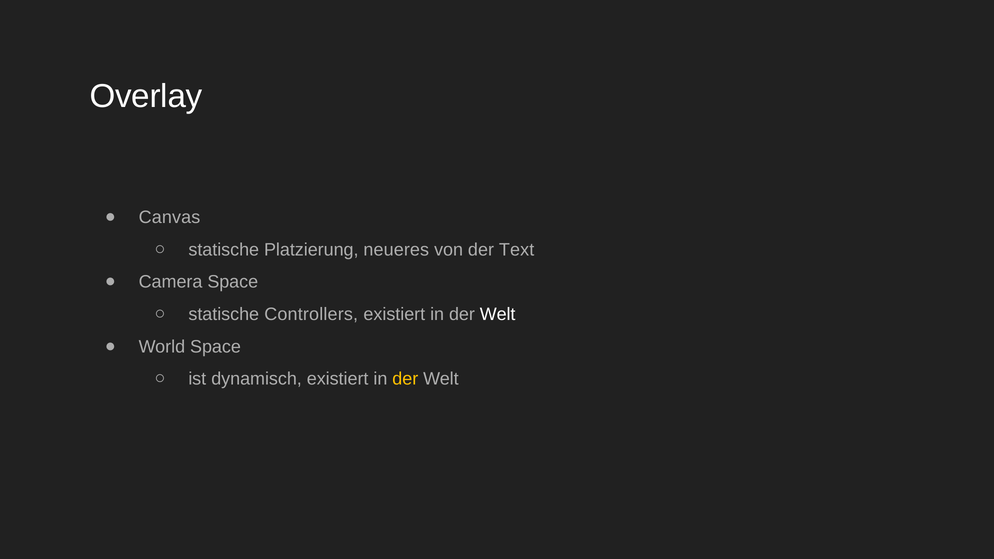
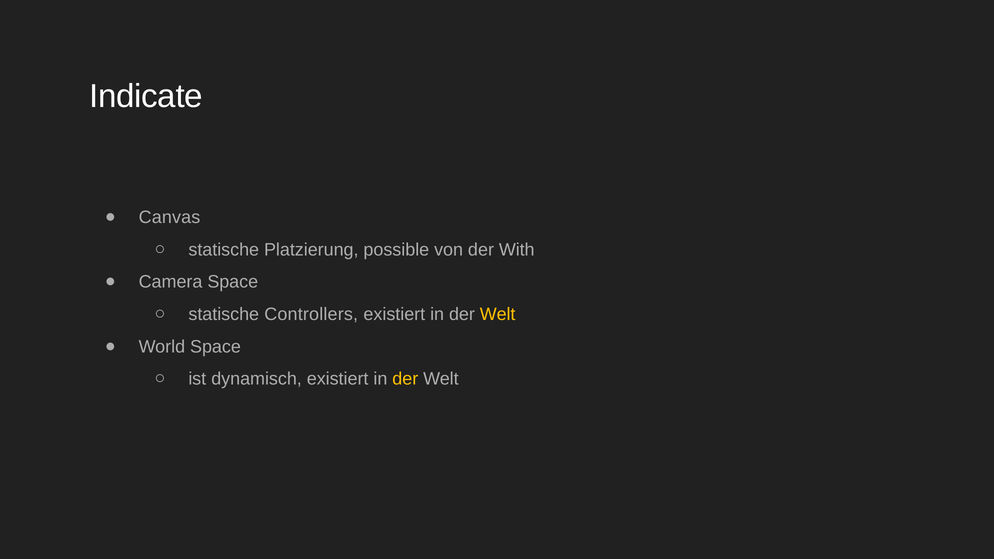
Overlay: Overlay -> Indicate
neueres: neueres -> possible
Text: Text -> With
Welt at (498, 314) colour: white -> yellow
